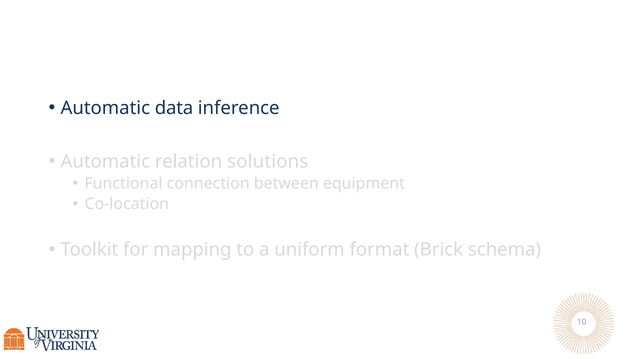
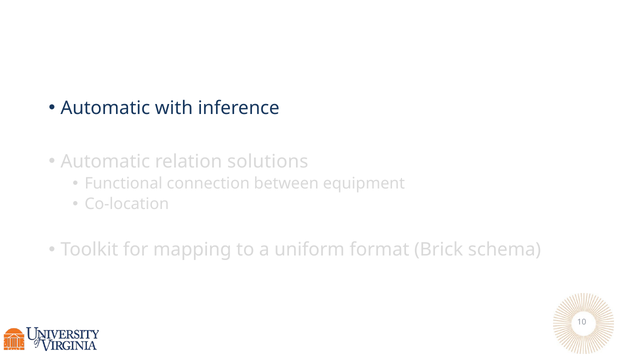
data: data -> with
